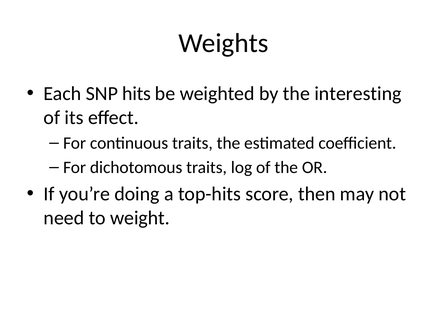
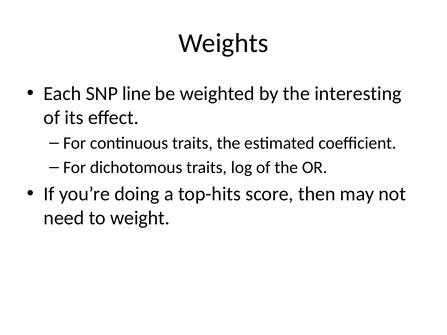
hits: hits -> line
